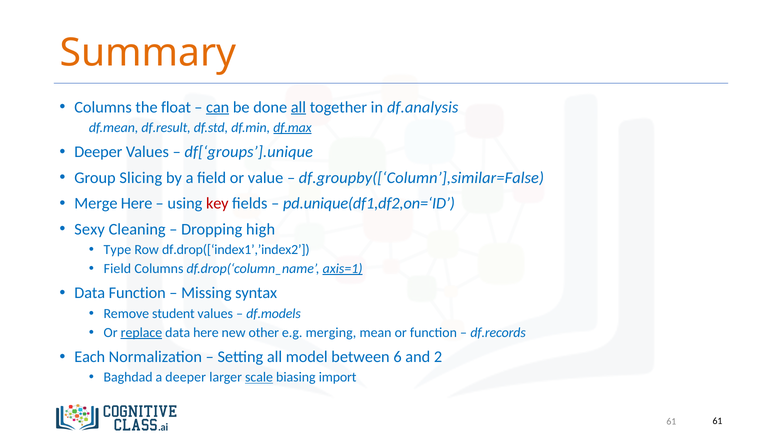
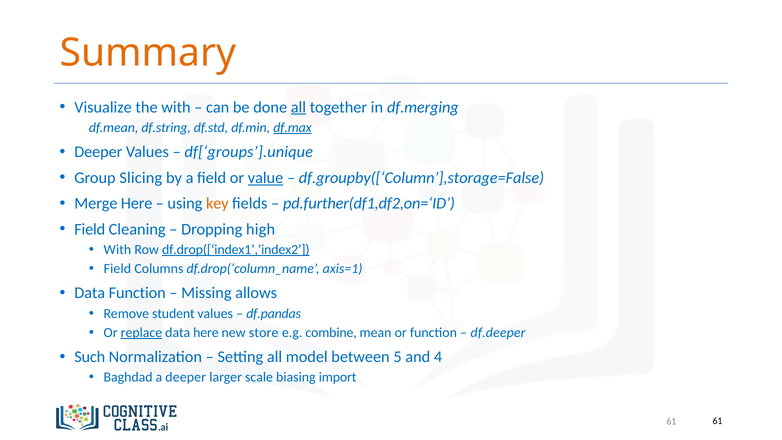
Columns at (103, 107): Columns -> Visualize
the float: float -> with
can underline: present -> none
df.analysis: df.analysis -> df.merging
df.result: df.result -> df.string
value underline: none -> present
df.groupby([‘Column’],similar=False: df.groupby([‘Column’],similar=False -> df.groupby([‘Column’],storage=False
key colour: red -> orange
pd.unique(df1,df2,on=‘ID: pd.unique(df1,df2,on=‘ID -> pd.further(df1,df2,on=‘ID
Sexy at (90, 229): Sexy -> Field
Type at (117, 250): Type -> With
df.drop([‘index1’,’index2 underline: none -> present
axis=1 underline: present -> none
syntax: syntax -> allows
df.models: df.models -> df.pandas
other: other -> store
merging: merging -> combine
df.records: df.records -> df.deeper
Each: Each -> Such
6: 6 -> 5
2: 2 -> 4
scale underline: present -> none
